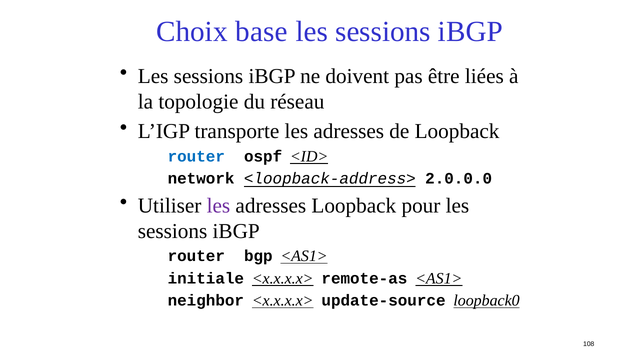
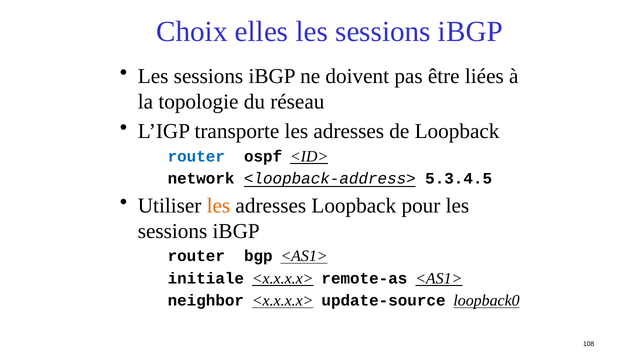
base: base -> elles
2.0.0.0: 2.0.0.0 -> 5.3.4.5
les at (218, 205) colour: purple -> orange
